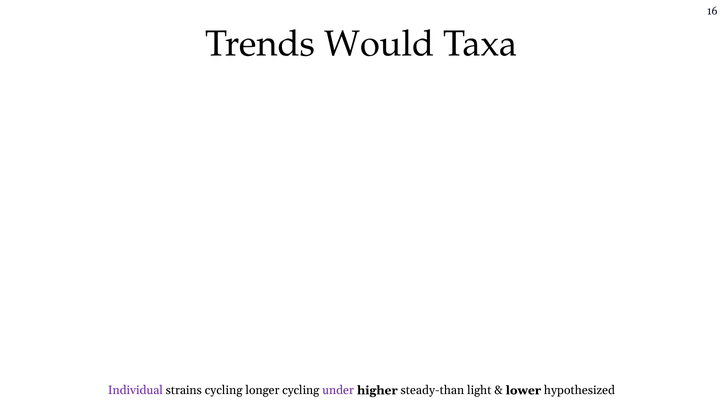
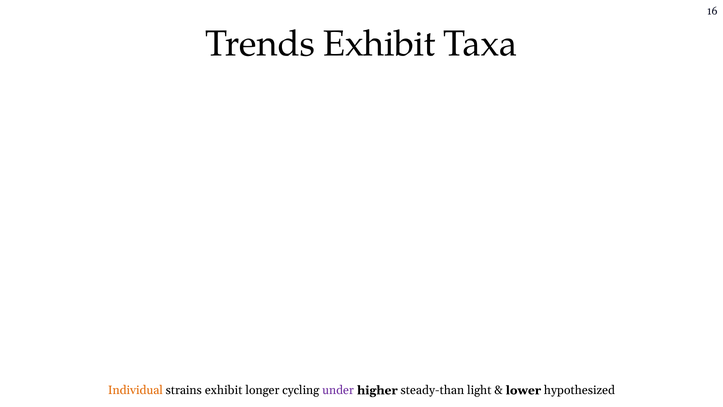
Trends Would: Would -> Exhibit
Individual colour: purple -> orange
strains cycling: cycling -> exhibit
